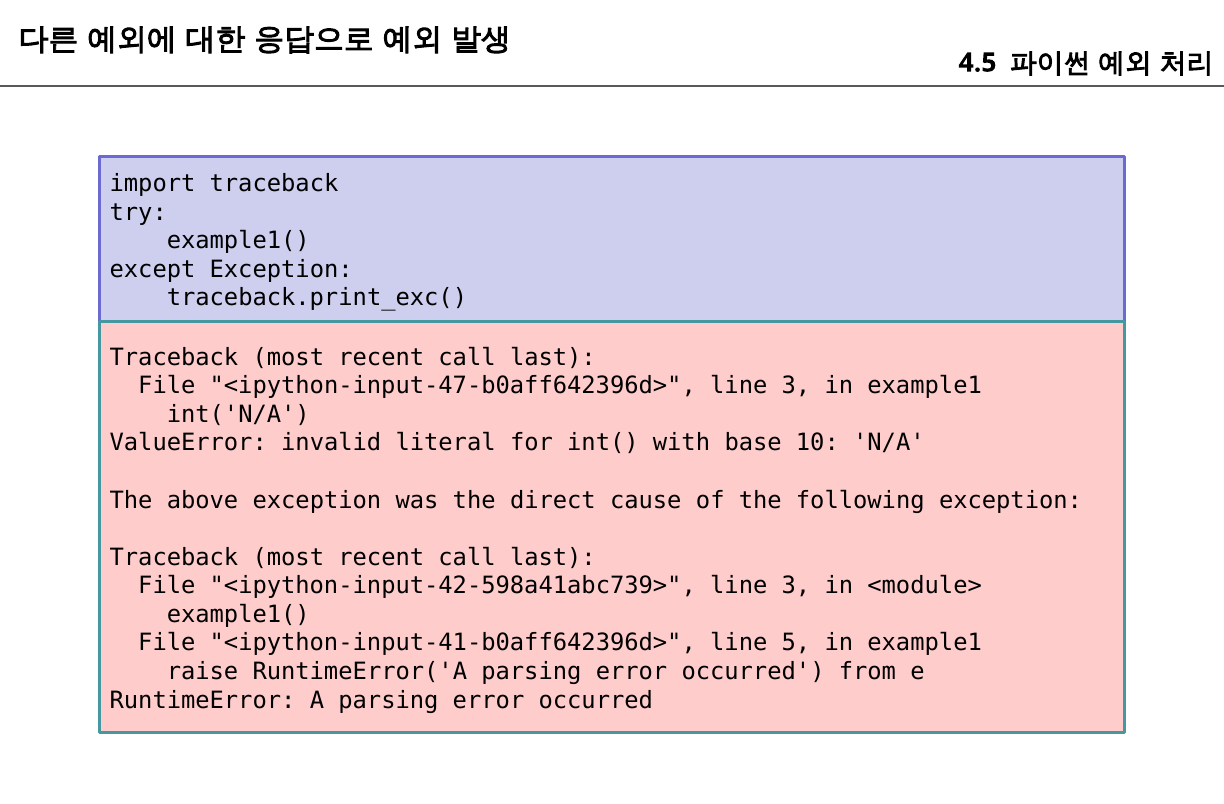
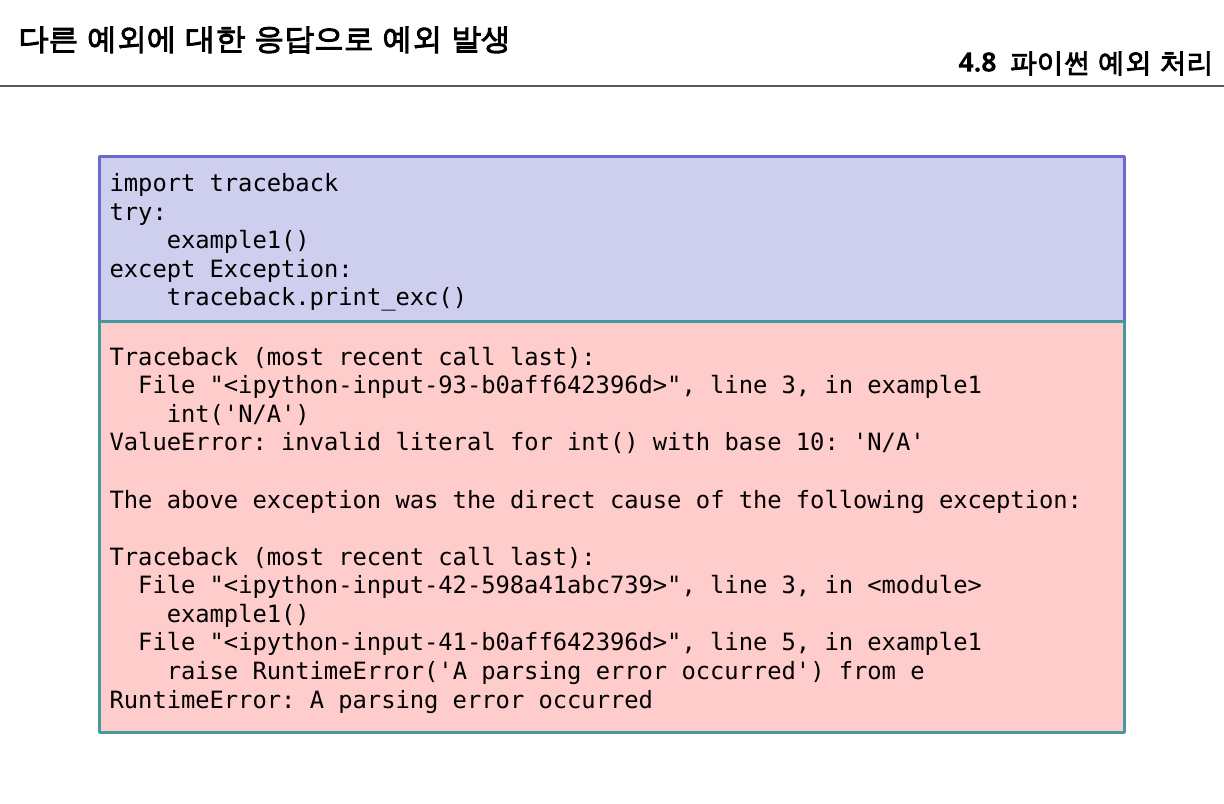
4.5: 4.5 -> 4.8
<ipython-input-47-b0aff642396d>: <ipython-input-47-b0aff642396d> -> <ipython-input-93-b0aff642396d>
